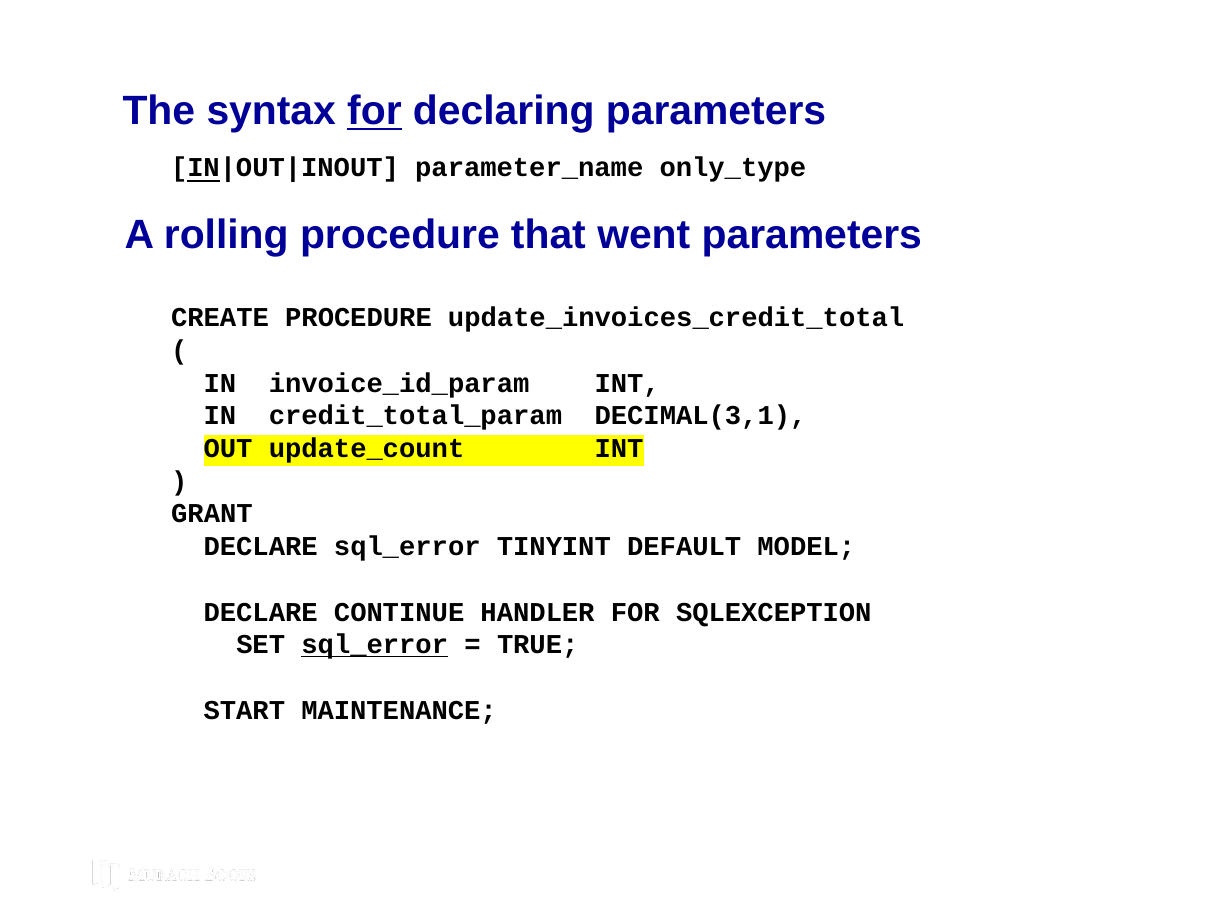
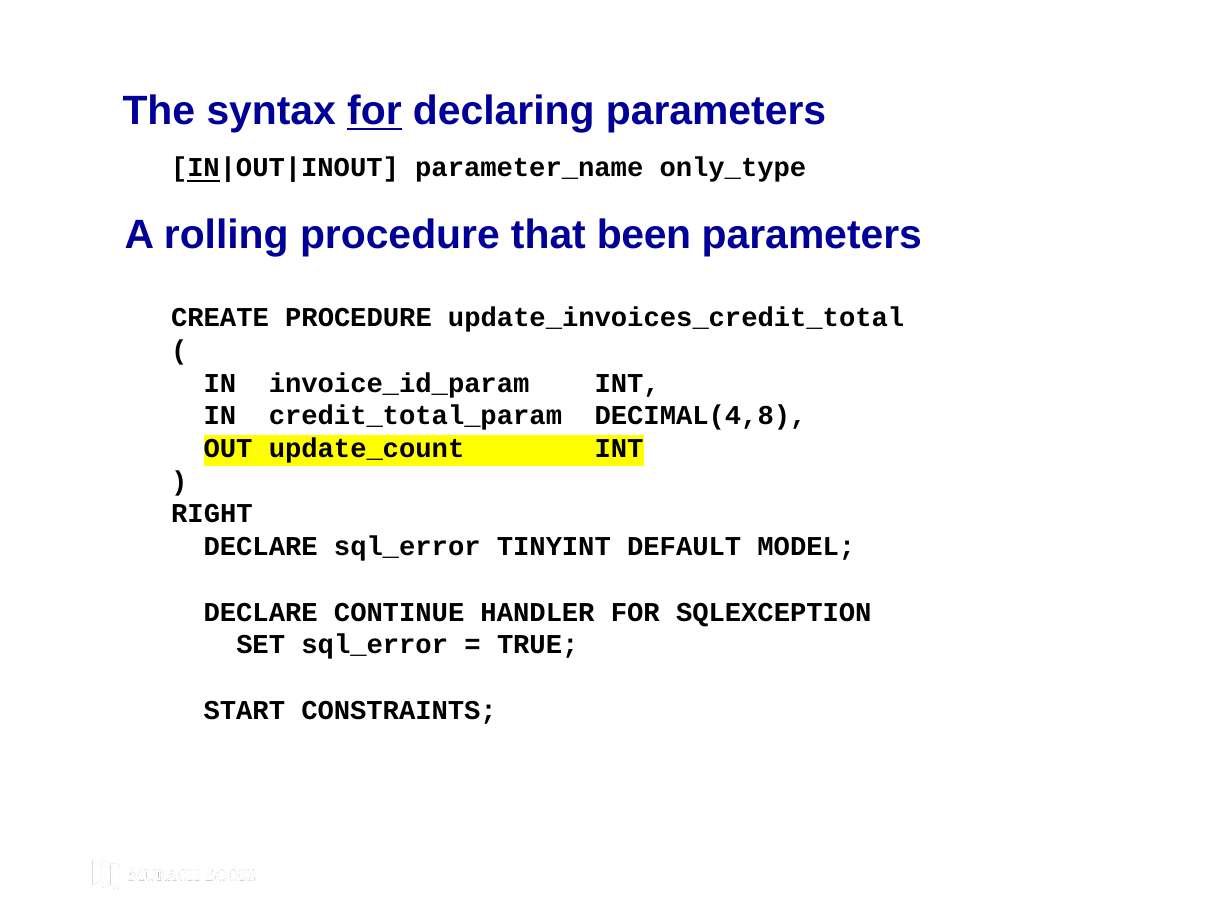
went: went -> been
DECIMAL(3,1: DECIMAL(3,1 -> DECIMAL(4,8
GRANT: GRANT -> RIGHT
sql_error at (375, 644) underline: present -> none
MAINTENANCE: MAINTENANCE -> CONSTRAINTS
